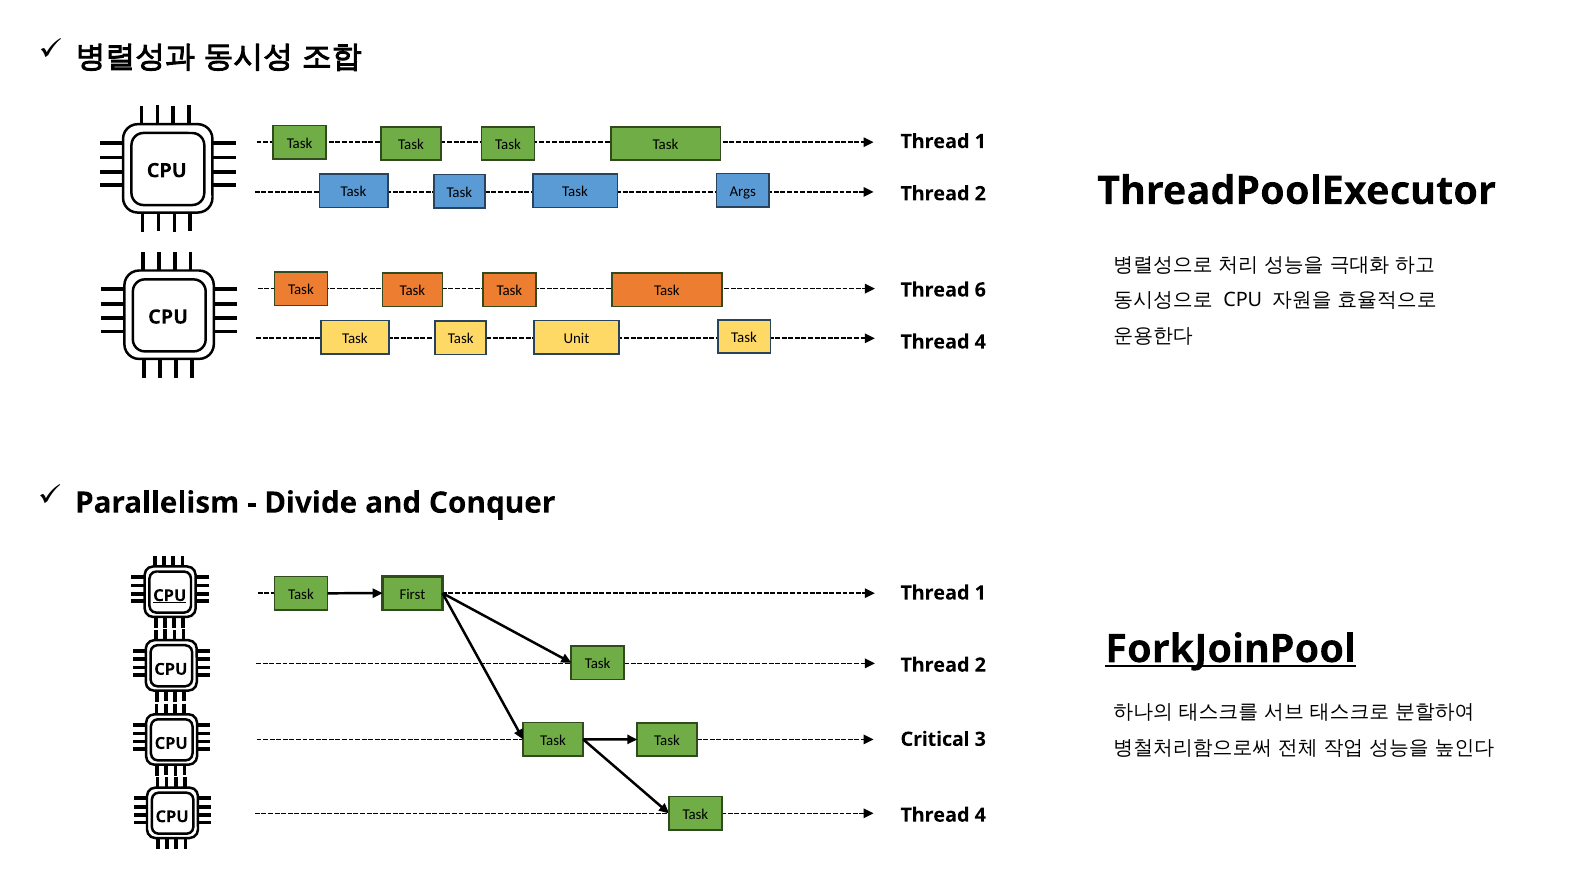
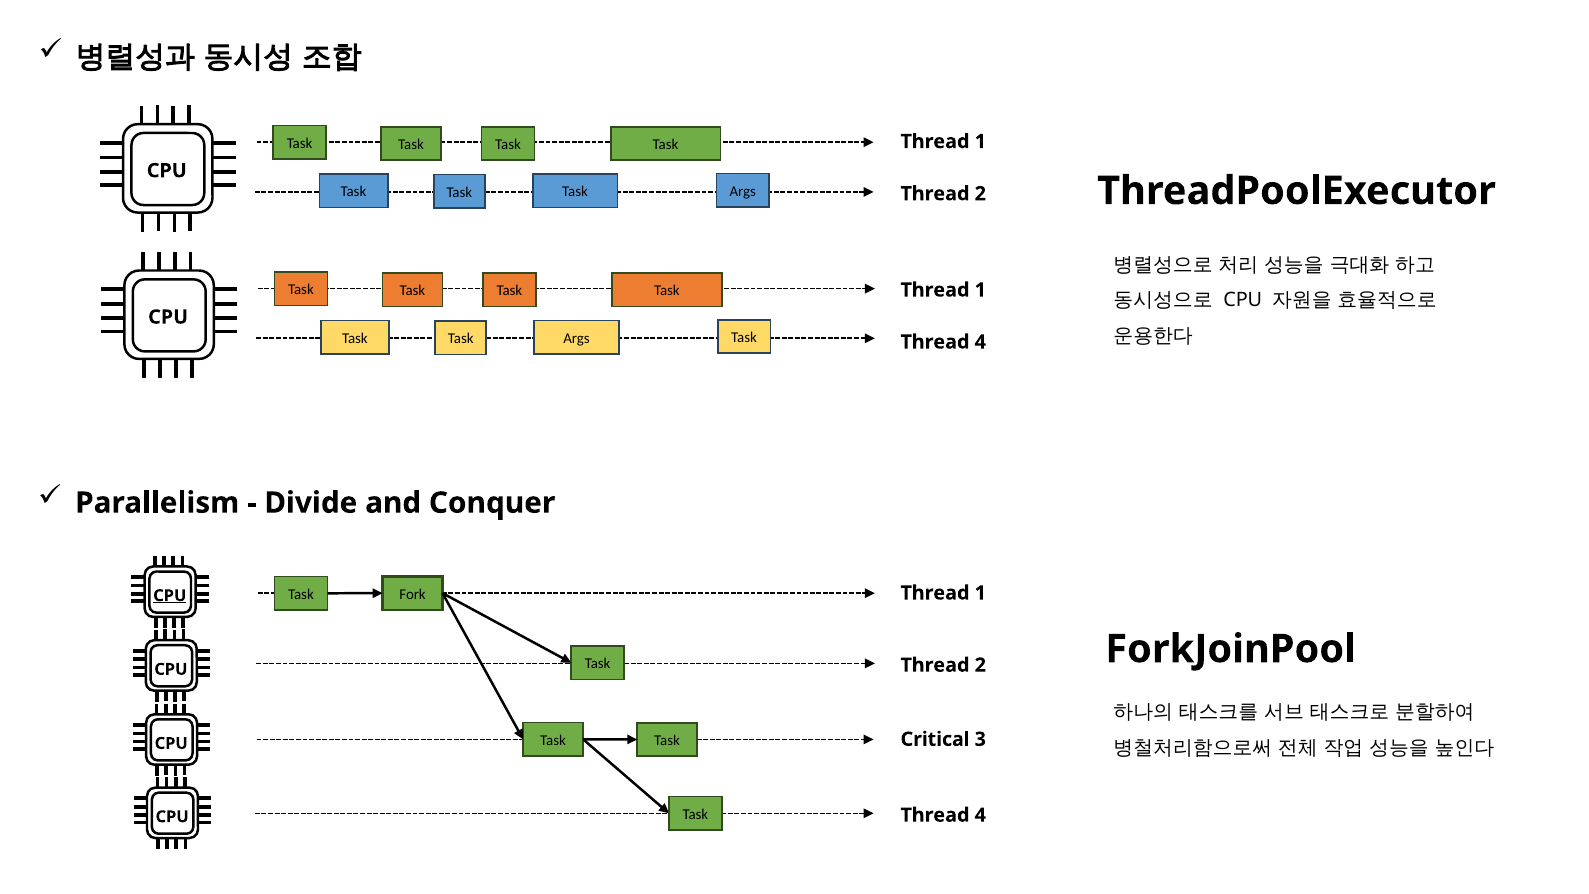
6 at (980, 290): 6 -> 1
Unit at (576, 338): Unit -> Args
First: First -> Fork
ForkJoinPool underline: present -> none
